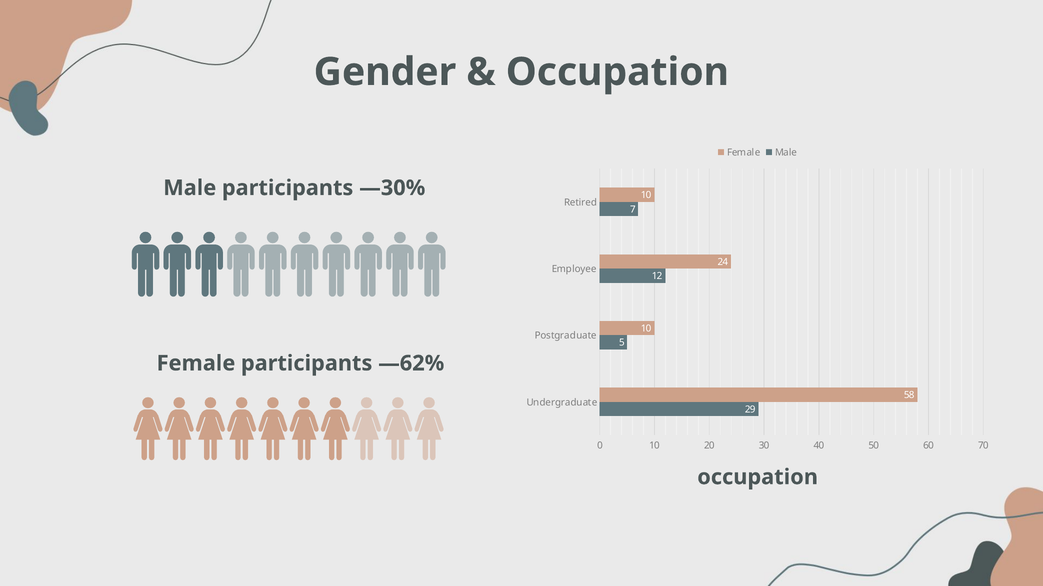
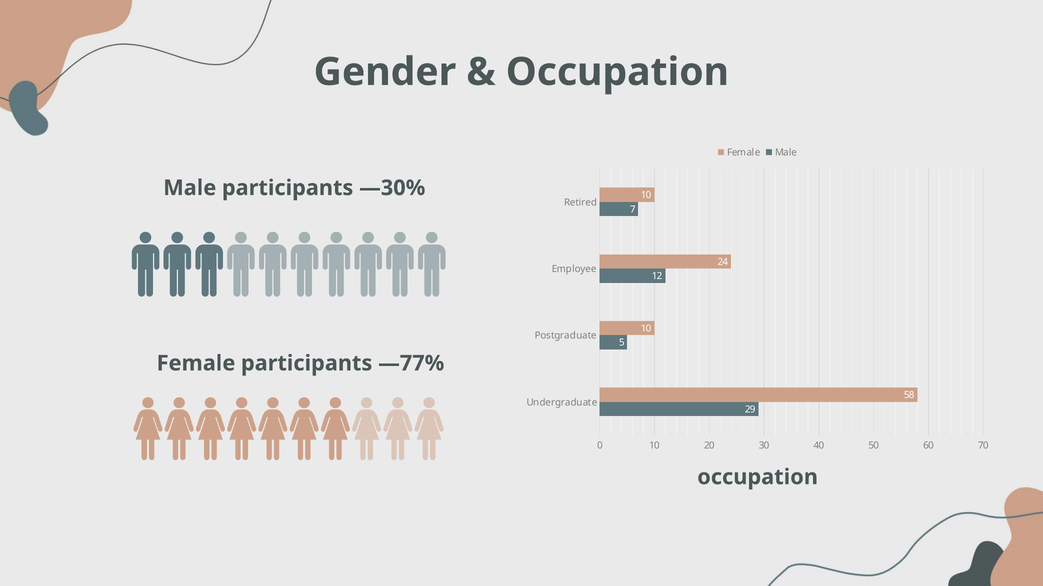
—62%: —62% -> —77%
